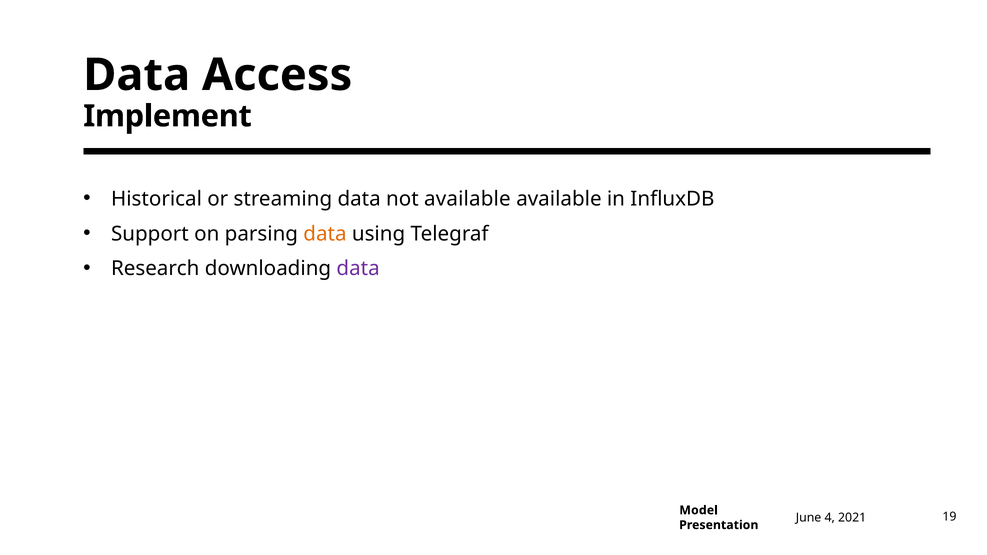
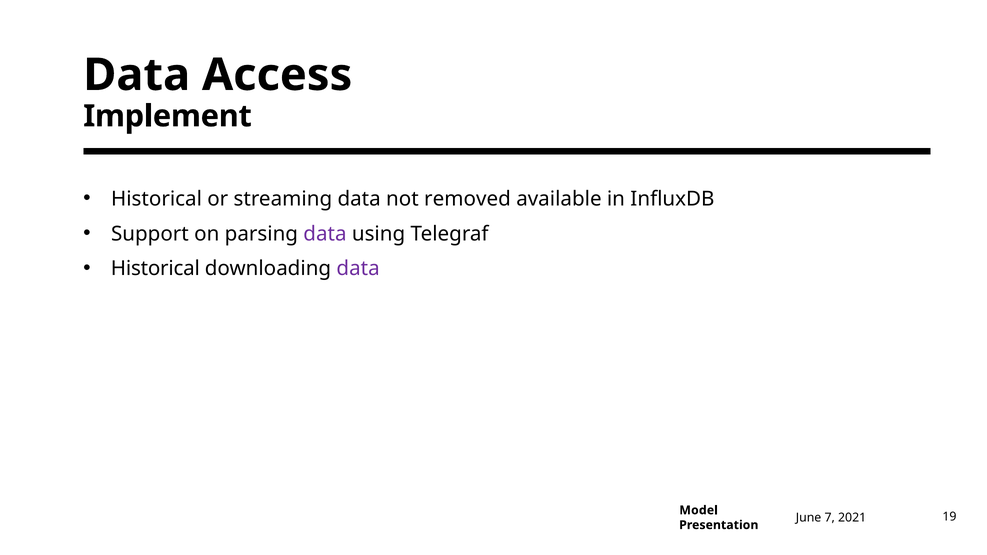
not available: available -> removed
data at (325, 234) colour: orange -> purple
Research at (155, 269): Research -> Historical
4: 4 -> 7
